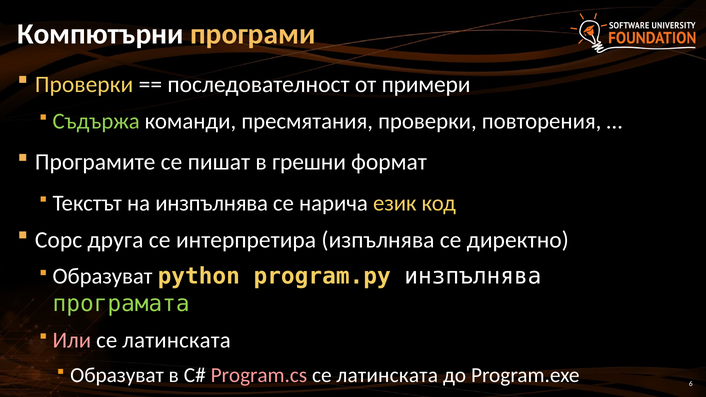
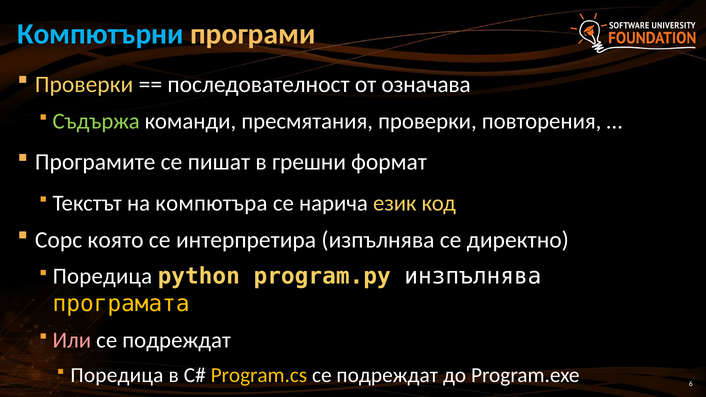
Компютърни colour: white -> light blue
примери: примери -> означава
на инзпълнява: инзпълнява -> компютъра
друга: друга -> която
Образуват at (103, 277): Образуват -> Поредица
програмата colour: light green -> yellow
латинската at (177, 340): латинската -> подреждат
Образуват at (117, 375): Образуват -> Поредица
Program.cs colour: pink -> yellow
латинската at (387, 375): латинската -> подреждат
